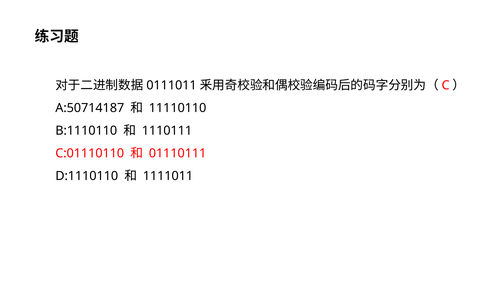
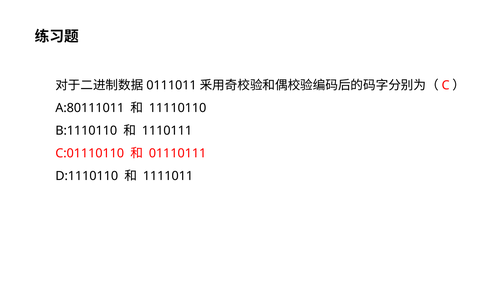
A:50714187: A:50714187 -> A:80111011
